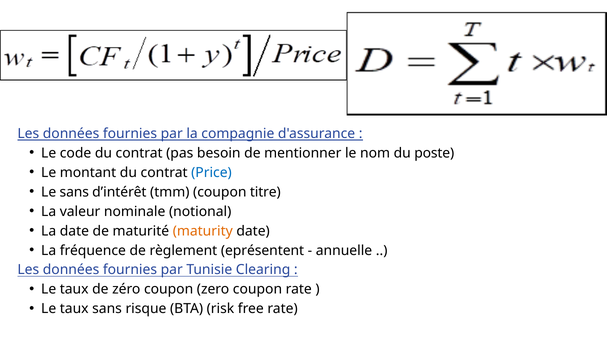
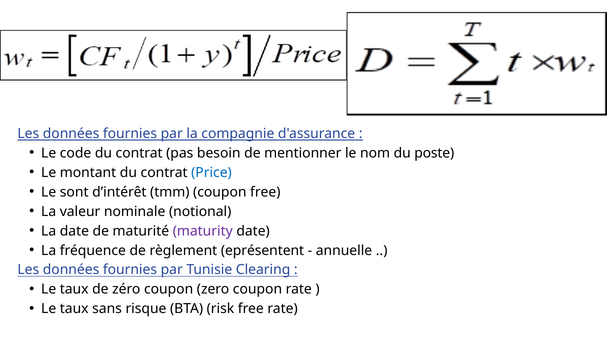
Le sans: sans -> sont
coupon titre: titre -> free
maturity colour: orange -> purple
